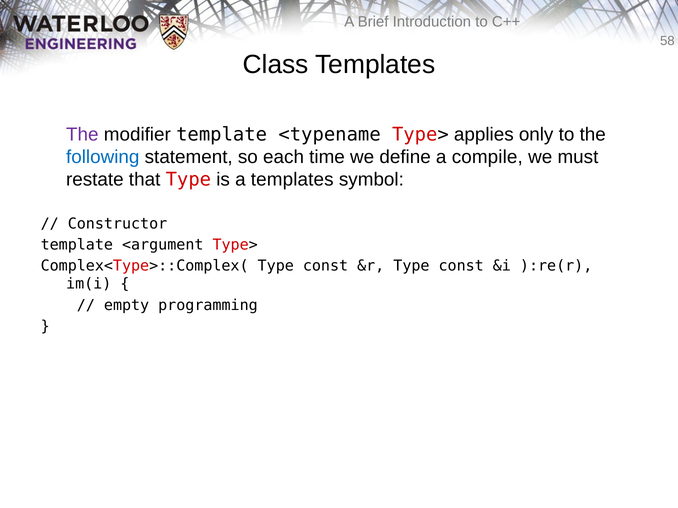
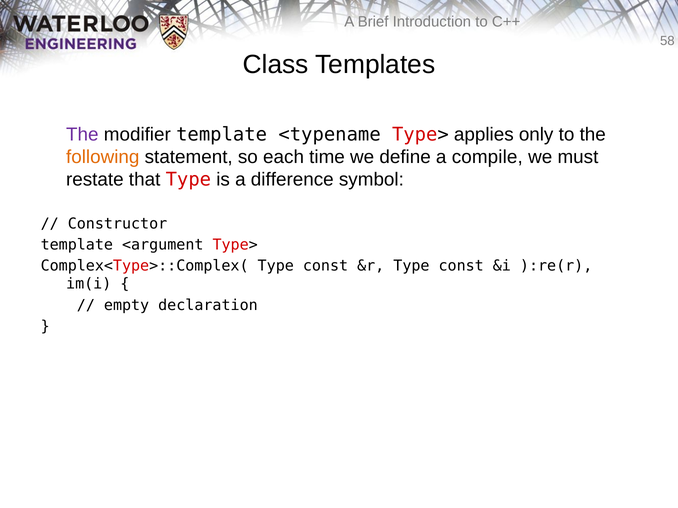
following colour: blue -> orange
a templates: templates -> difference
programming: programming -> declaration
